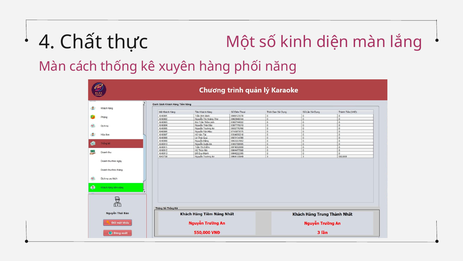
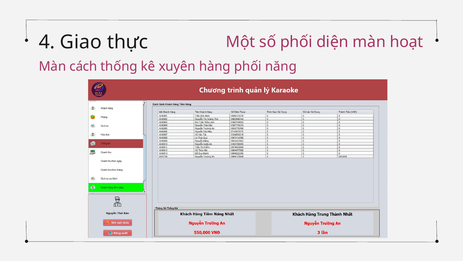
Chất: Chất -> Giao
số kinh: kinh -> phối
lắng: lắng -> hoạt
